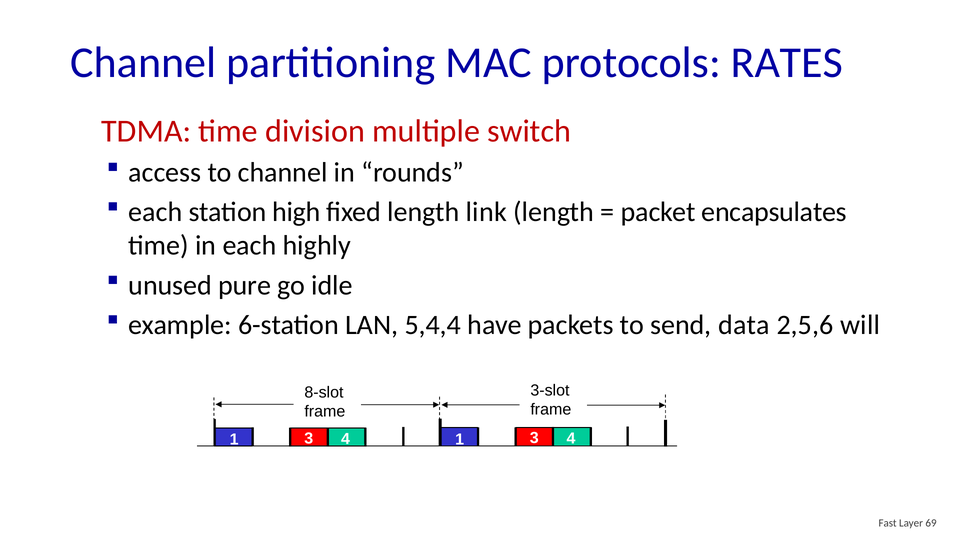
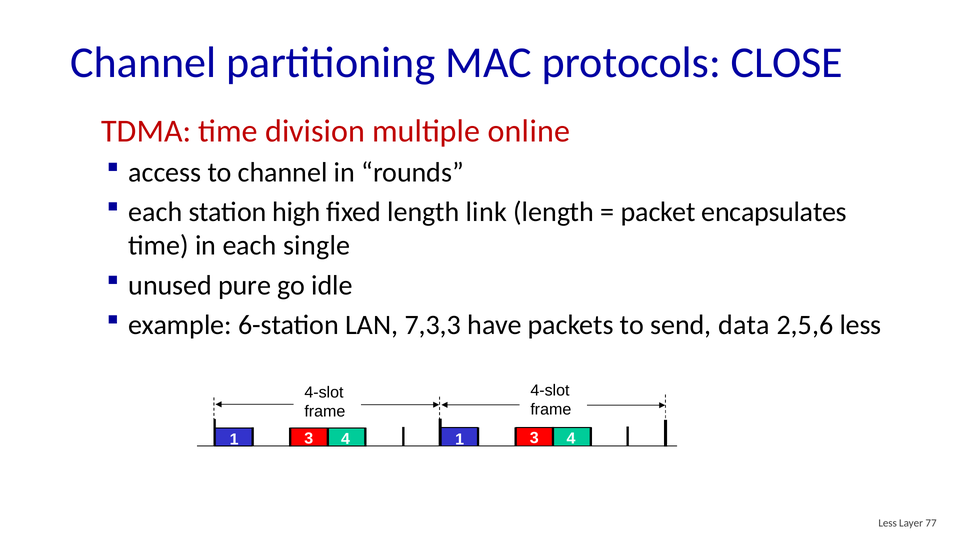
RATES: RATES -> CLOSE
switch: switch -> online
highly: highly -> single
5,4,4: 5,4,4 -> 7,3,3
2,5,6 will: will -> less
3-slot at (550, 390): 3-slot -> 4-slot
8-slot at (324, 392): 8-slot -> 4-slot
Fast at (888, 523): Fast -> Less
69: 69 -> 77
